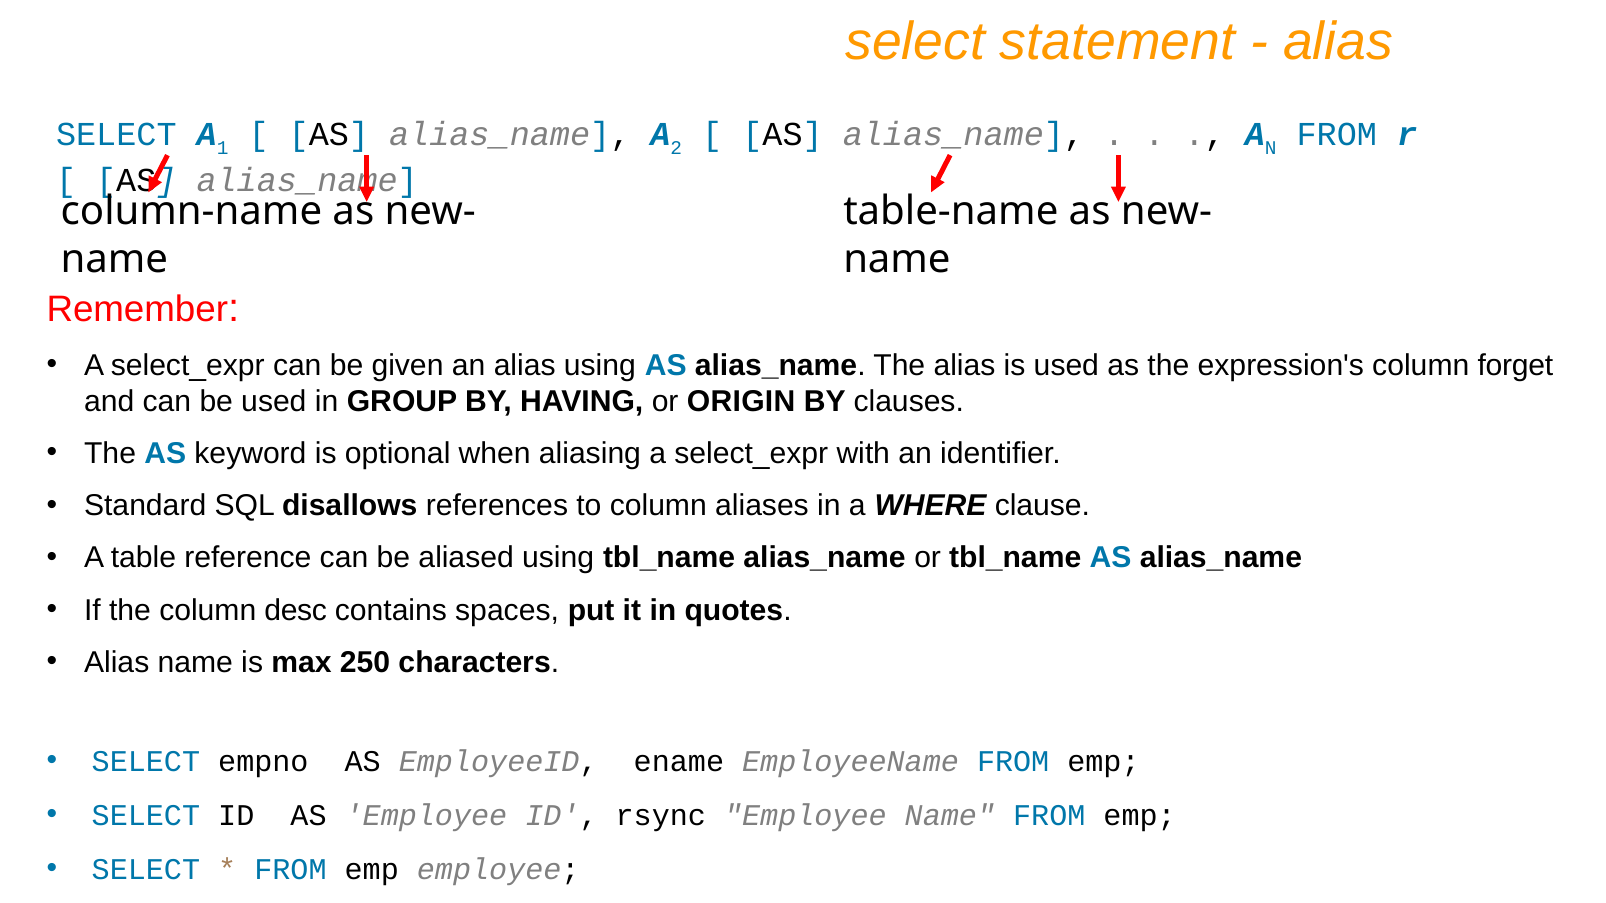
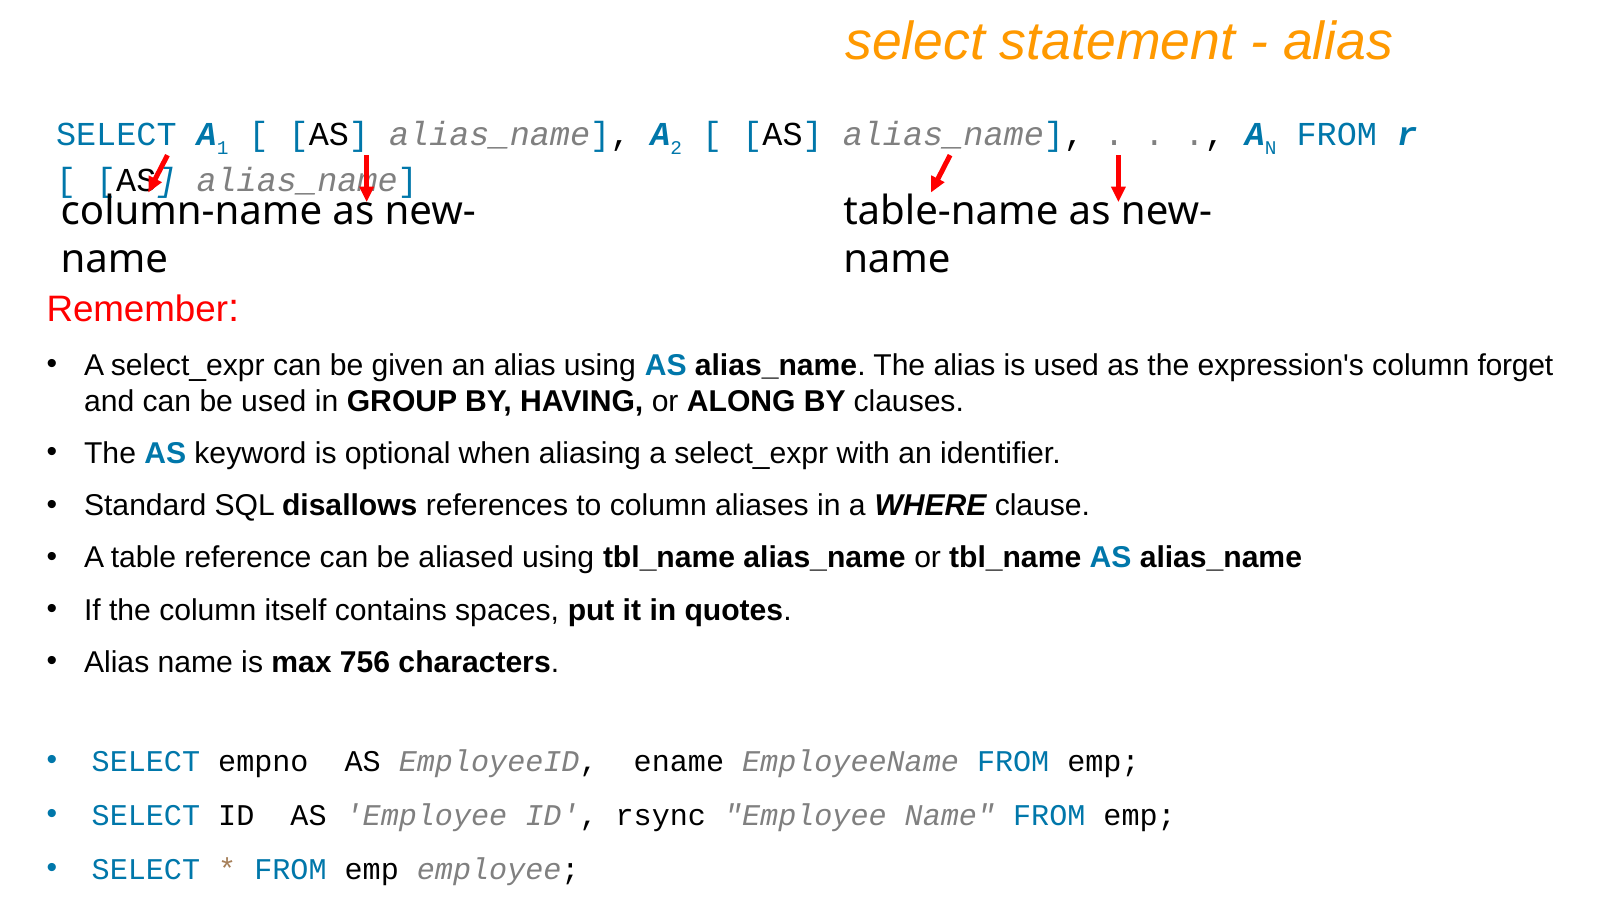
ORIGIN: ORIGIN -> ALONG
desc: desc -> itself
250: 250 -> 756
